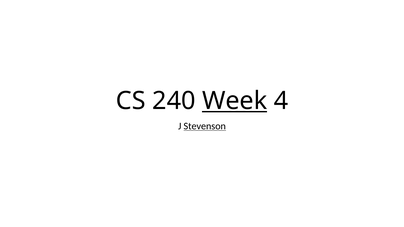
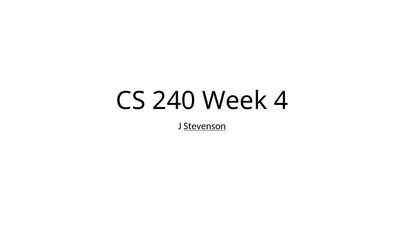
Week underline: present -> none
